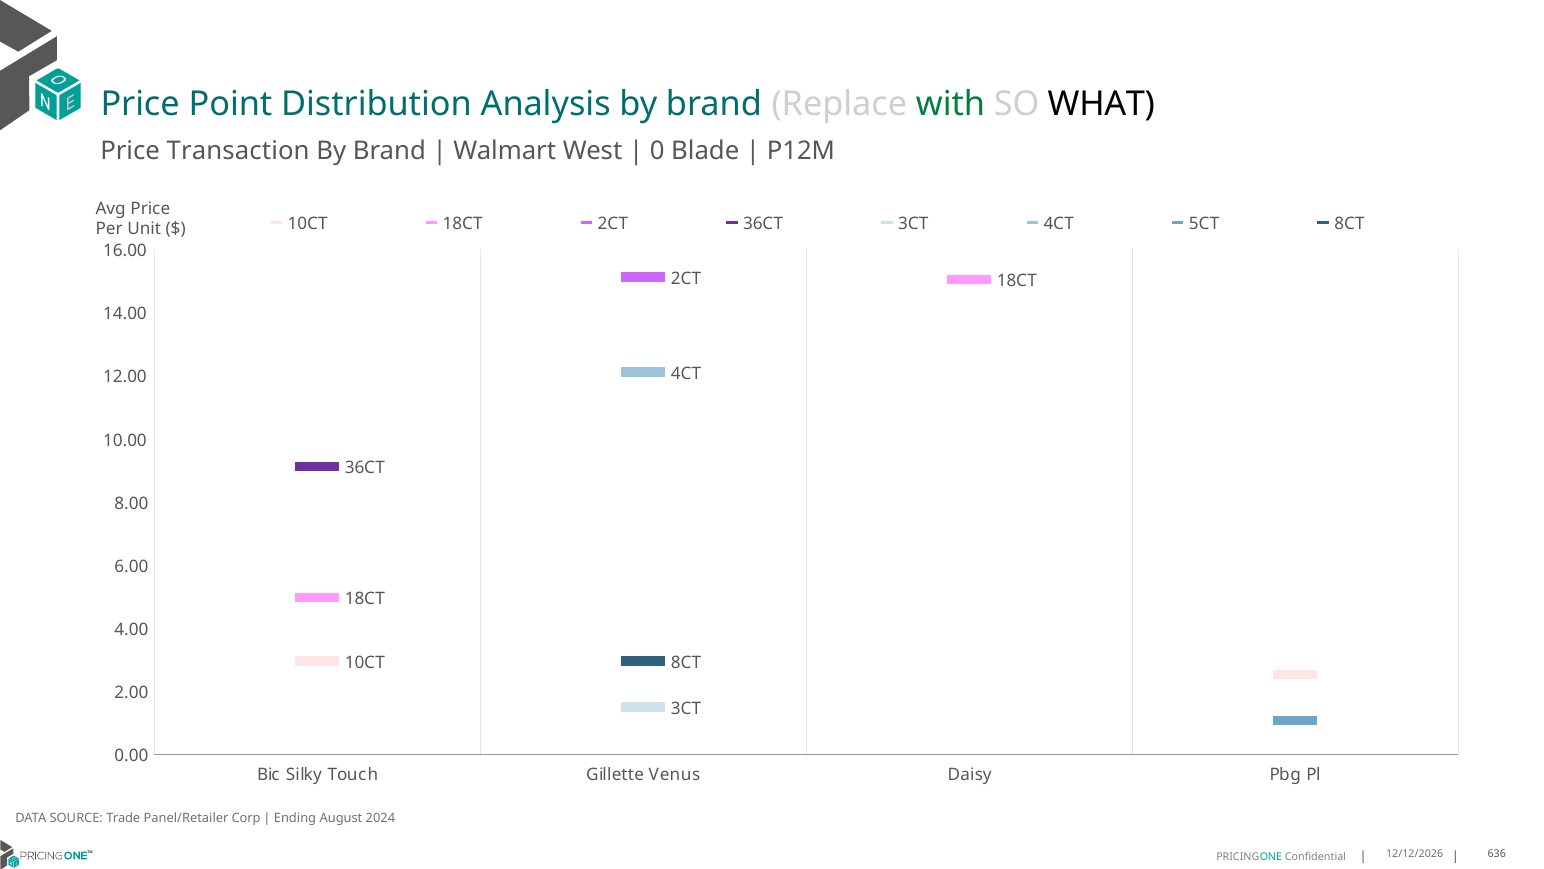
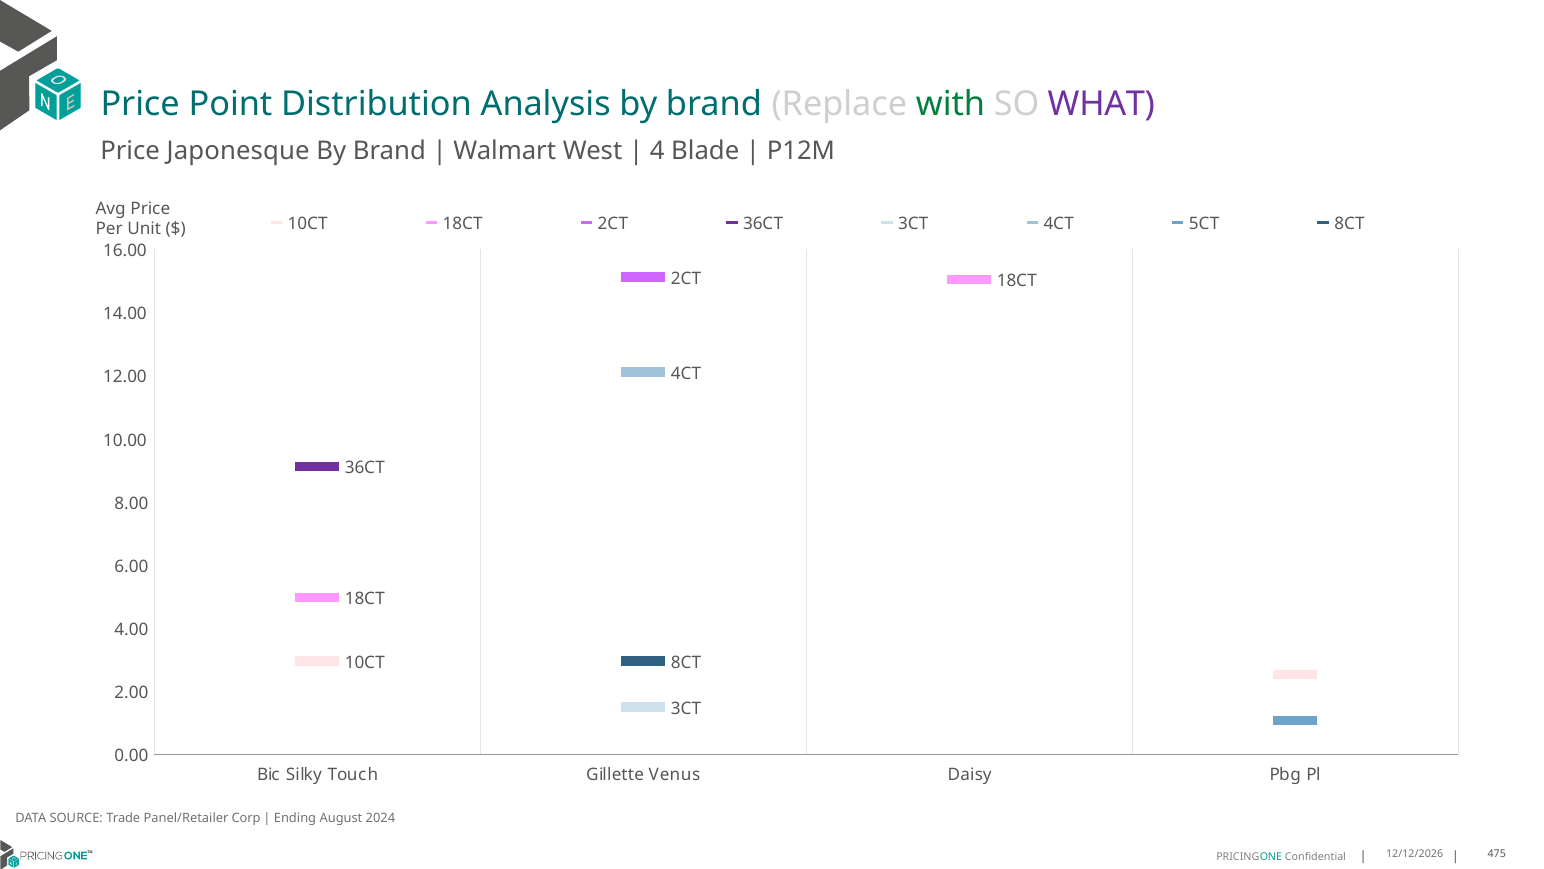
WHAT colour: black -> purple
Transaction: Transaction -> Japonesque
0: 0 -> 4
636: 636 -> 475
